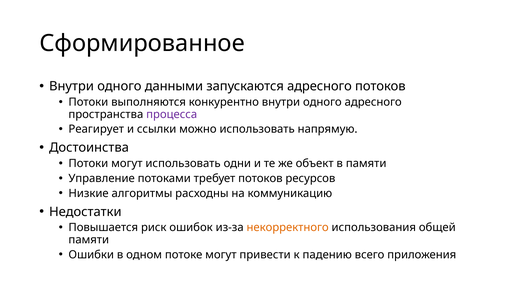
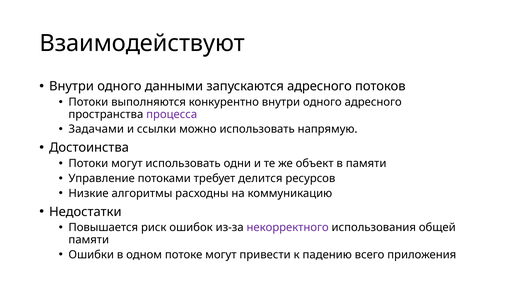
Сформированное: Сформированное -> Взаимодействуют
Реагирует: Реагирует -> Задачами
требует потоков: потоков -> делится
некорректного colour: orange -> purple
